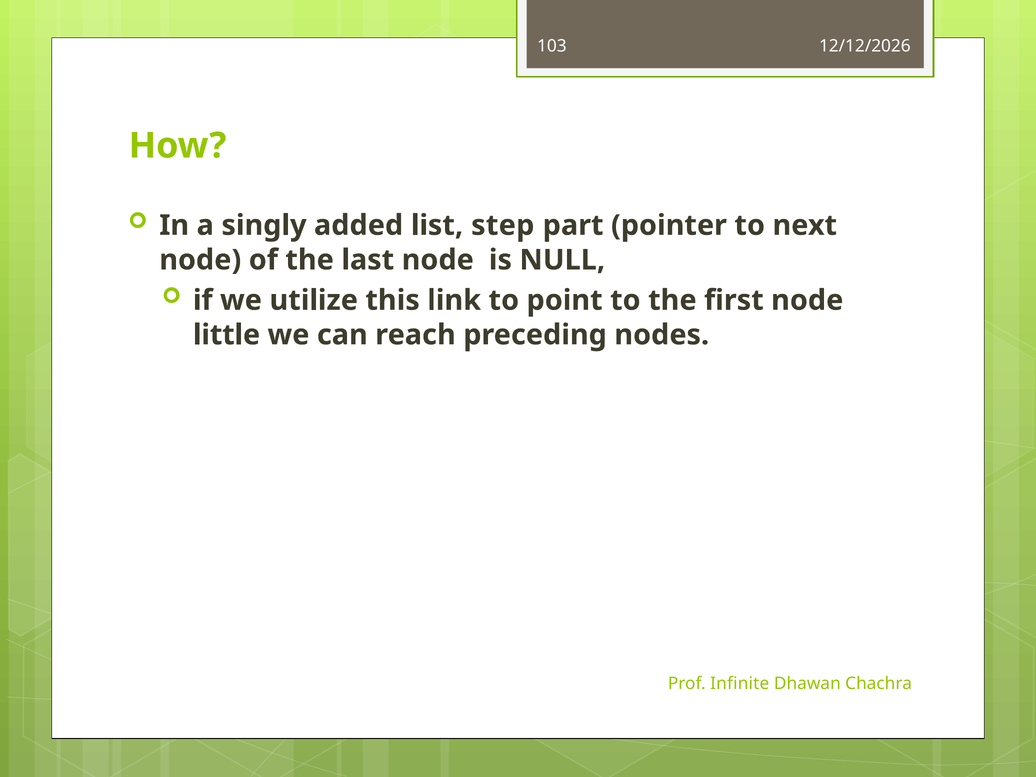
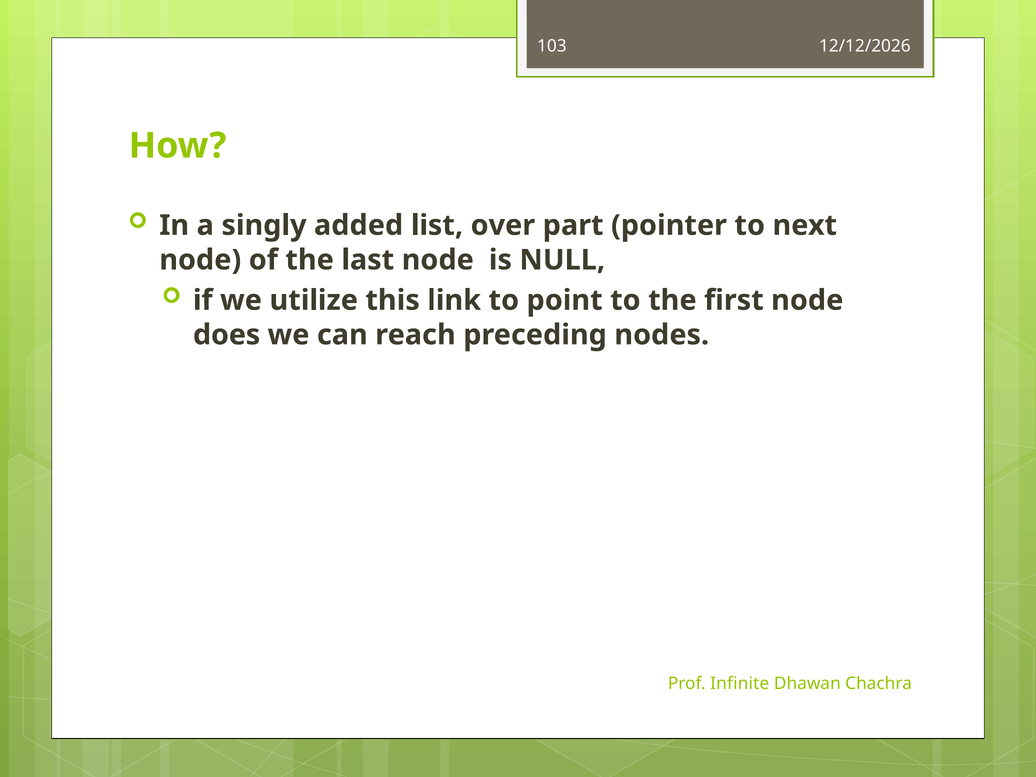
step: step -> over
little: little -> does
